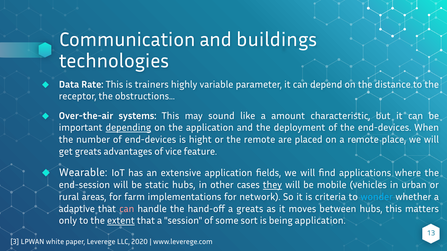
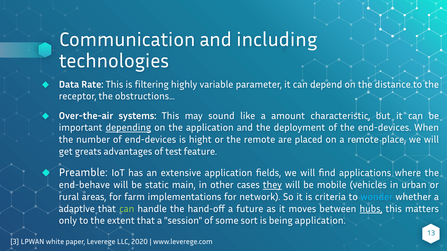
buildings: buildings -> including
trainers: trainers -> filtering
vice: vice -> test
Wearable: Wearable -> Preamble
end-session: end-session -> end-behave
static hubs: hubs -> main
can at (127, 209) colour: pink -> light green
a greats: greats -> future
hubs at (371, 209) underline: none -> present
extent underline: present -> none
